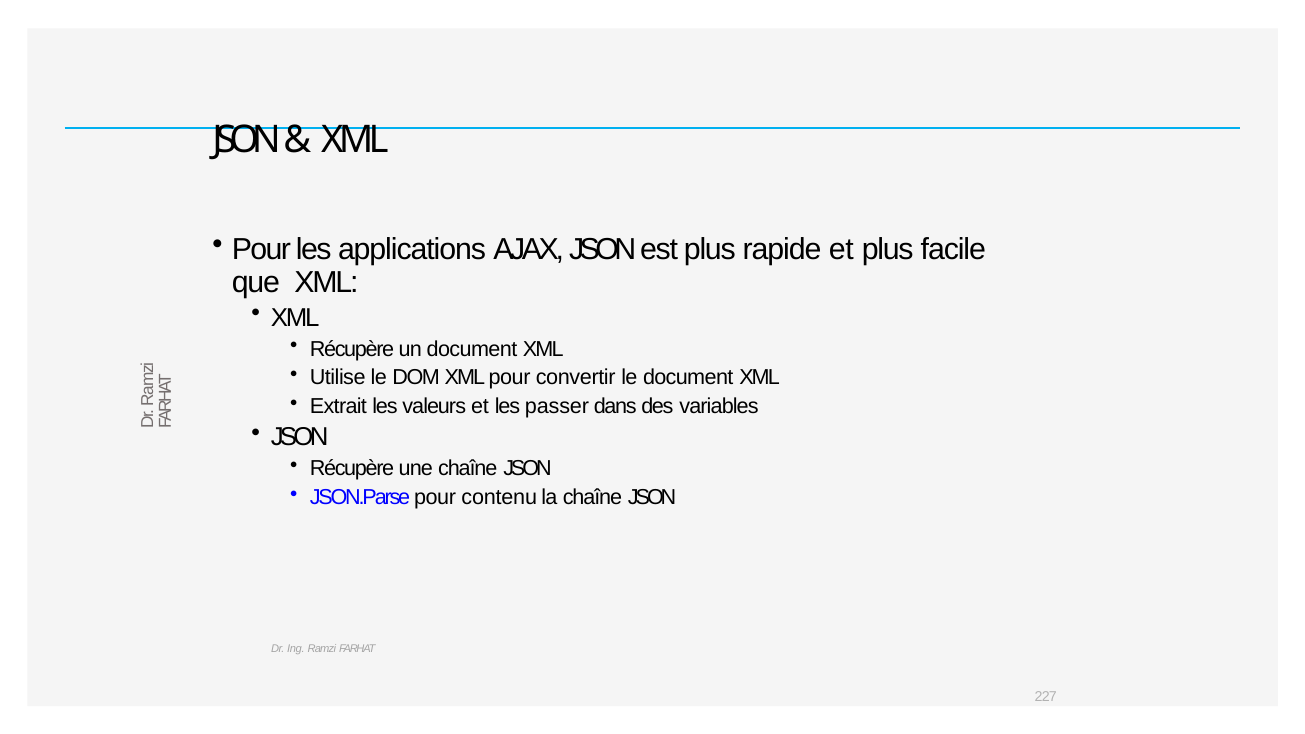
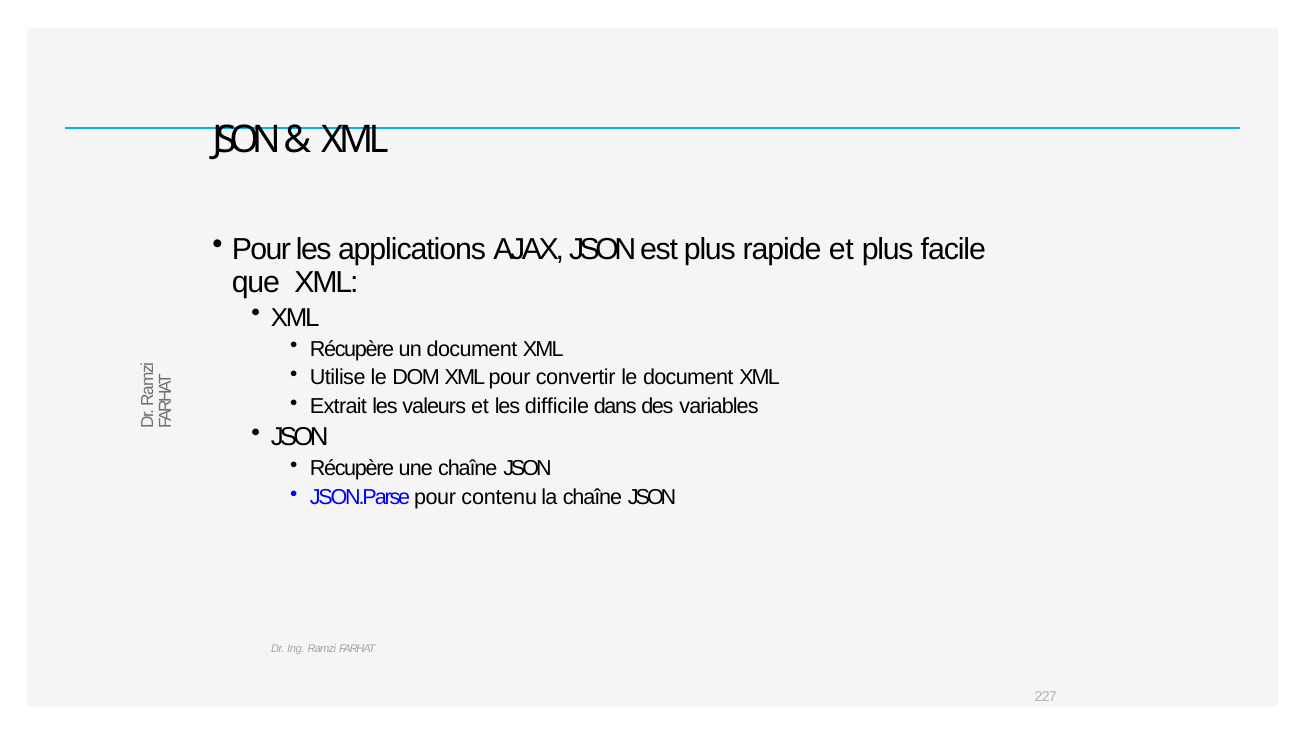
passer: passer -> difficile
